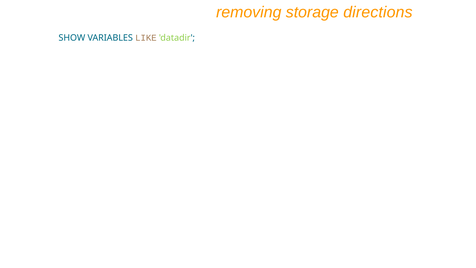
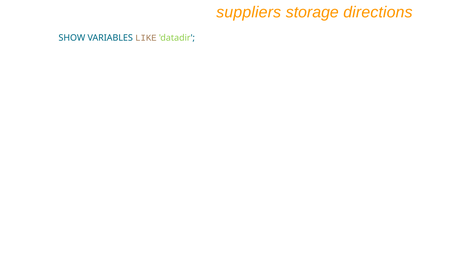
removing: removing -> suppliers
